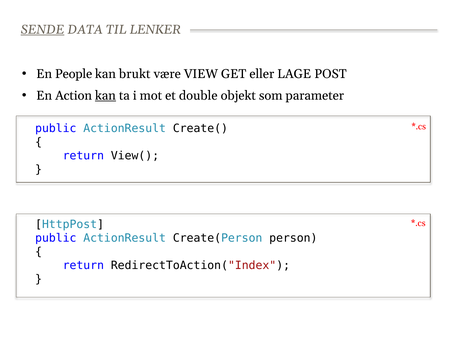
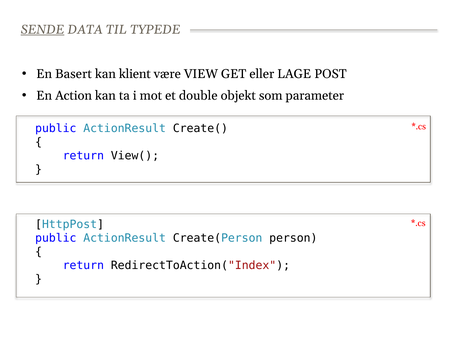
LENKER: LENKER -> TYPEDE
People: People -> Basert
brukt: brukt -> klient
kan at (105, 96) underline: present -> none
